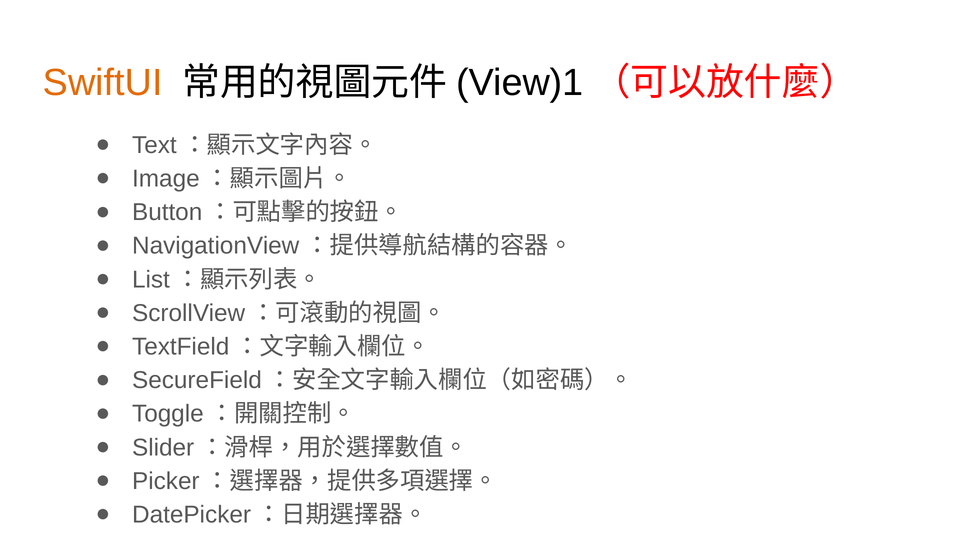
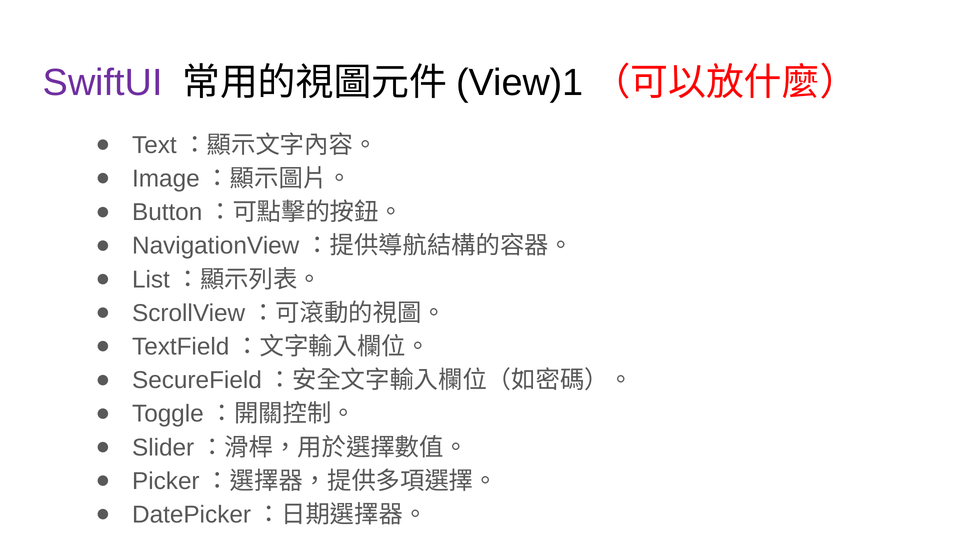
SwiftUI colour: orange -> purple
